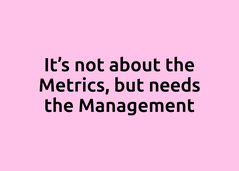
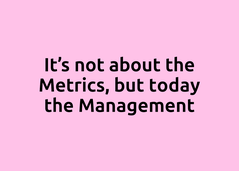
needs: needs -> today
